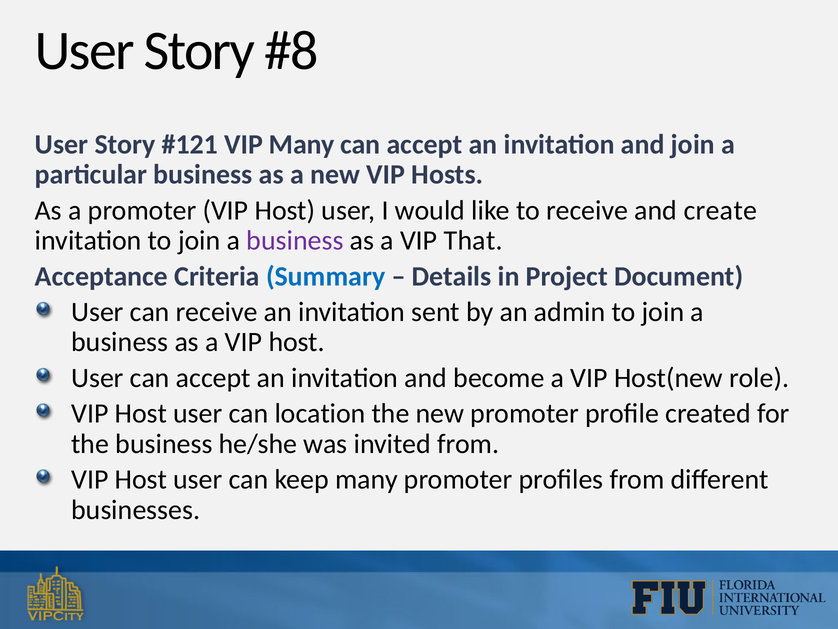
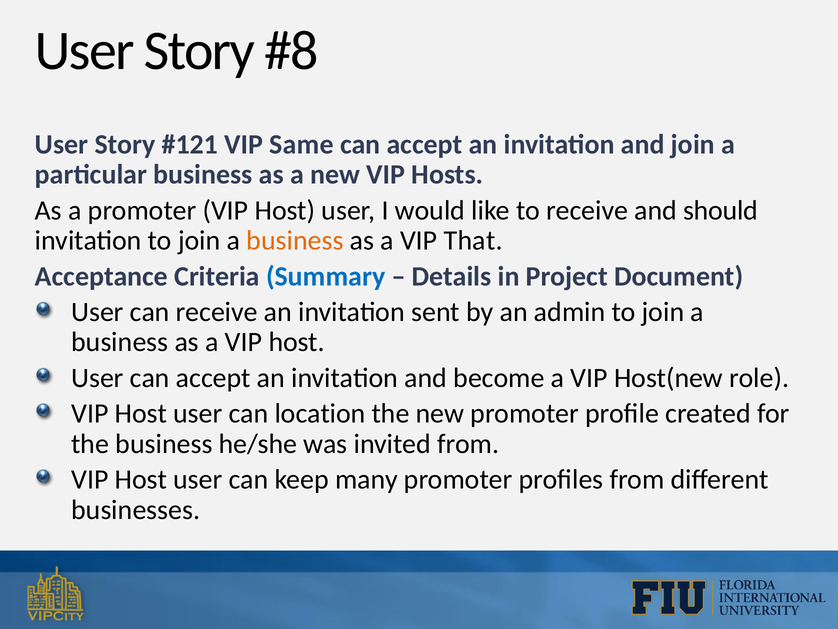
VIP Many: Many -> Same
create: create -> should
business at (295, 240) colour: purple -> orange
